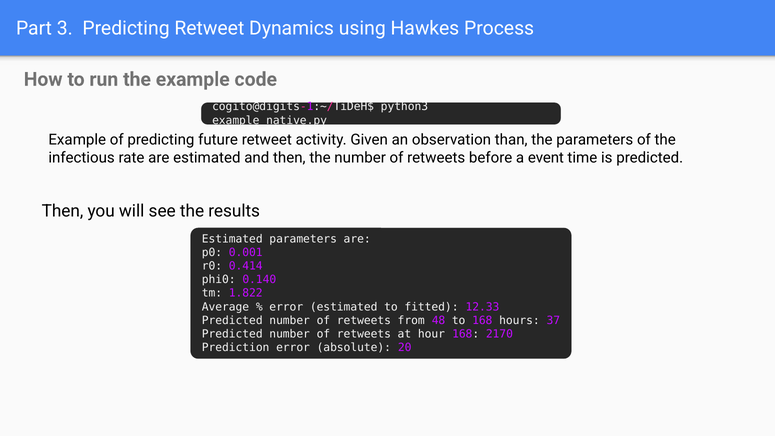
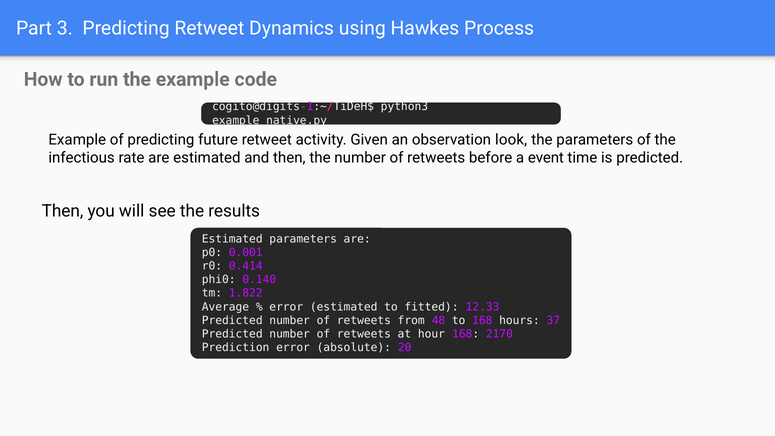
than: than -> look
